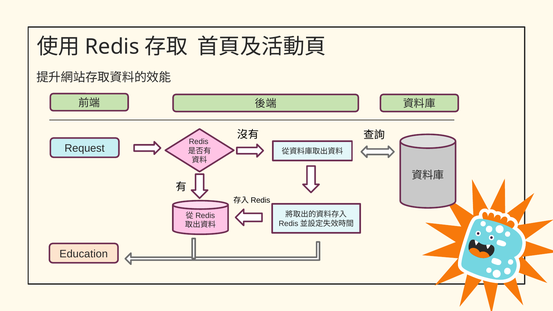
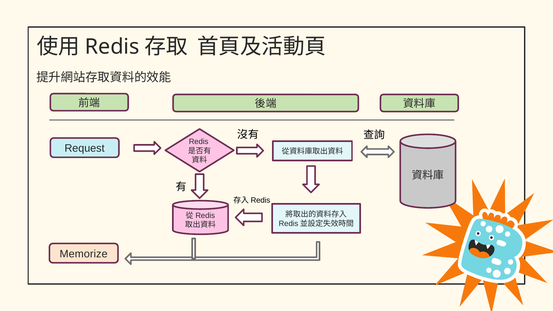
Education: Education -> Memorize
